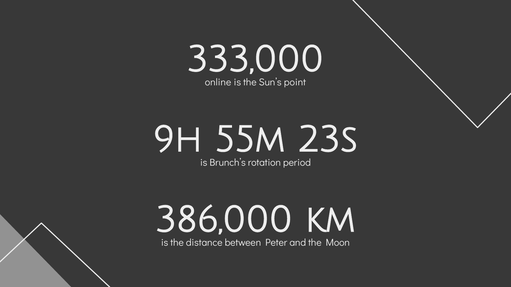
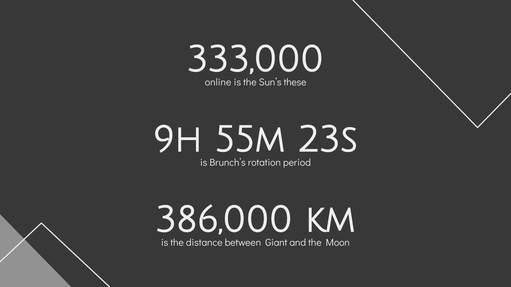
point: point -> these
Peter: Peter -> Giant
